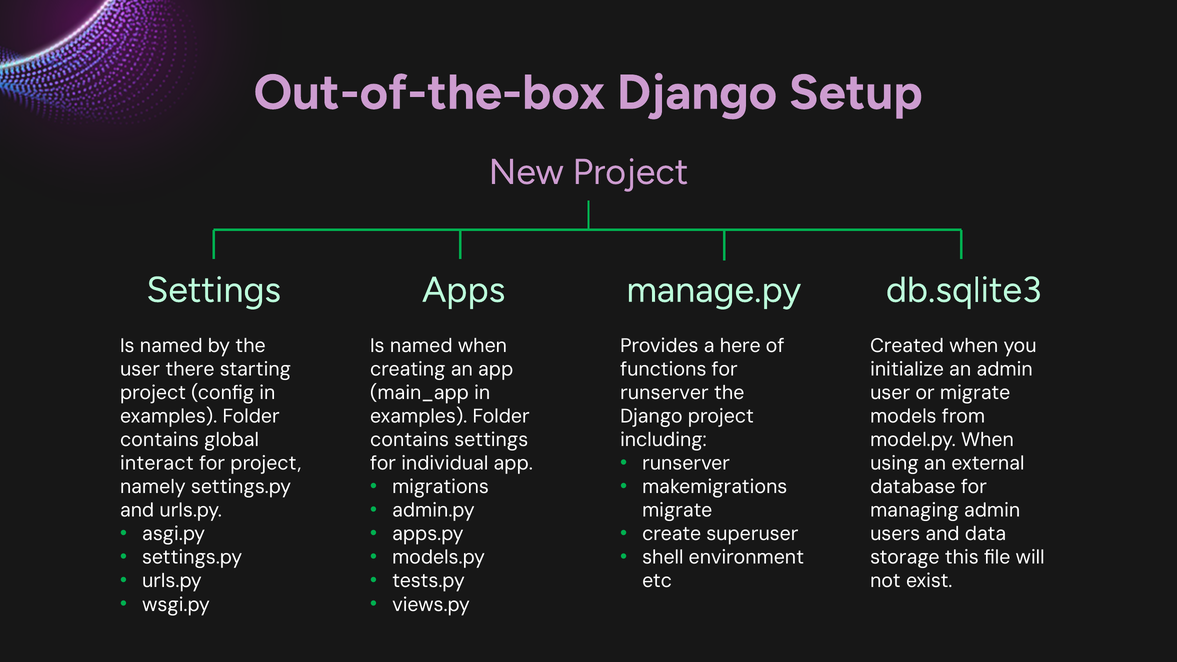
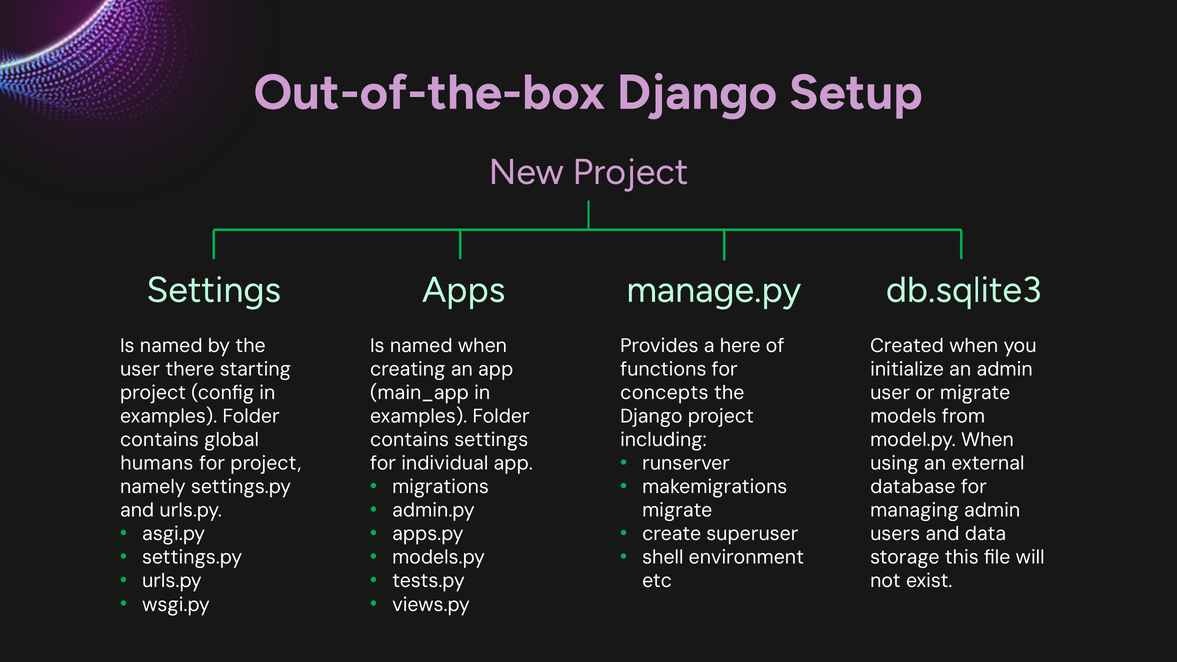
runserver at (664, 393): runserver -> concepts
interact: interact -> humans
